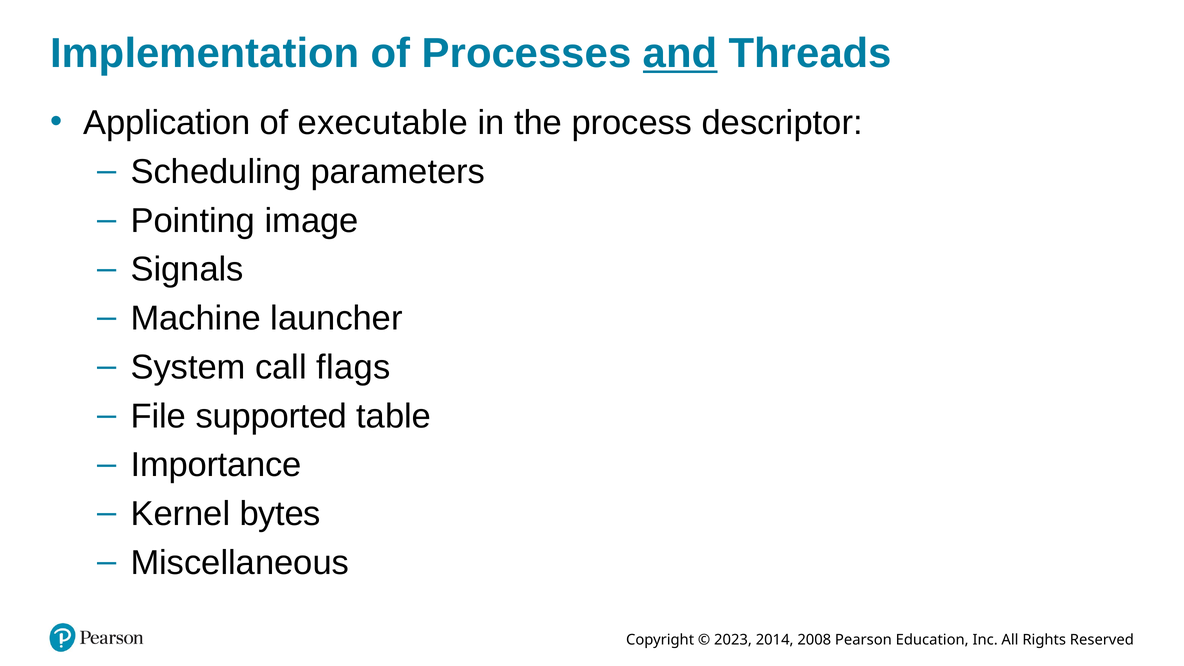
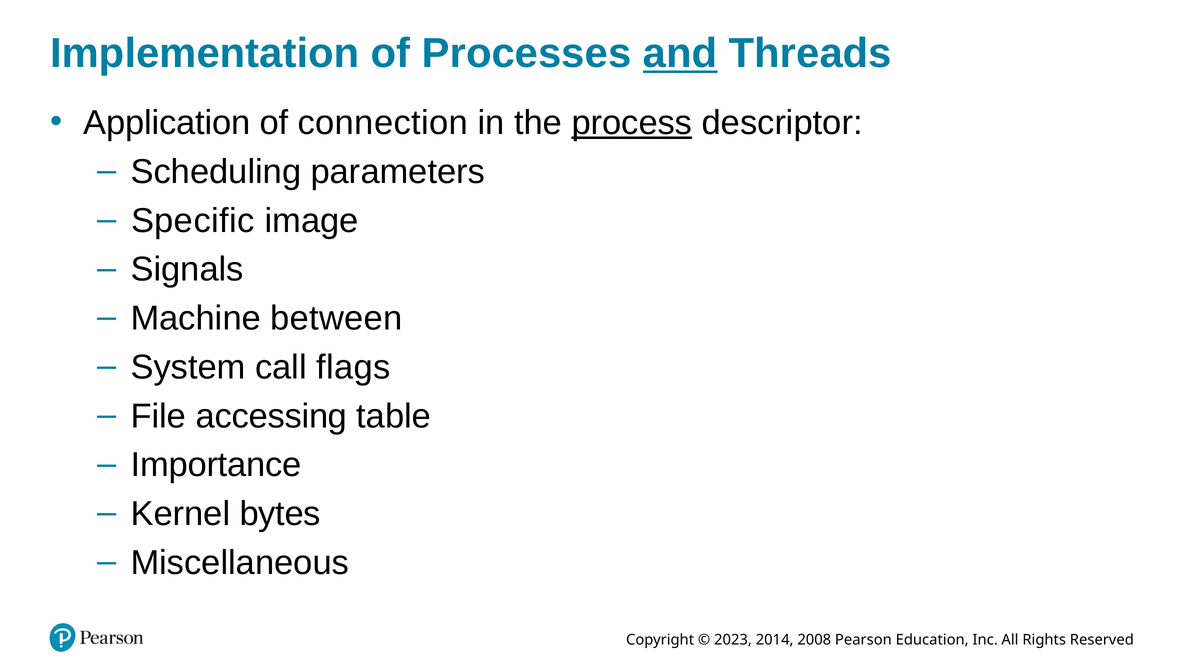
executable: executable -> connection
process underline: none -> present
Pointing: Pointing -> Specific
launcher: launcher -> between
supported: supported -> accessing
